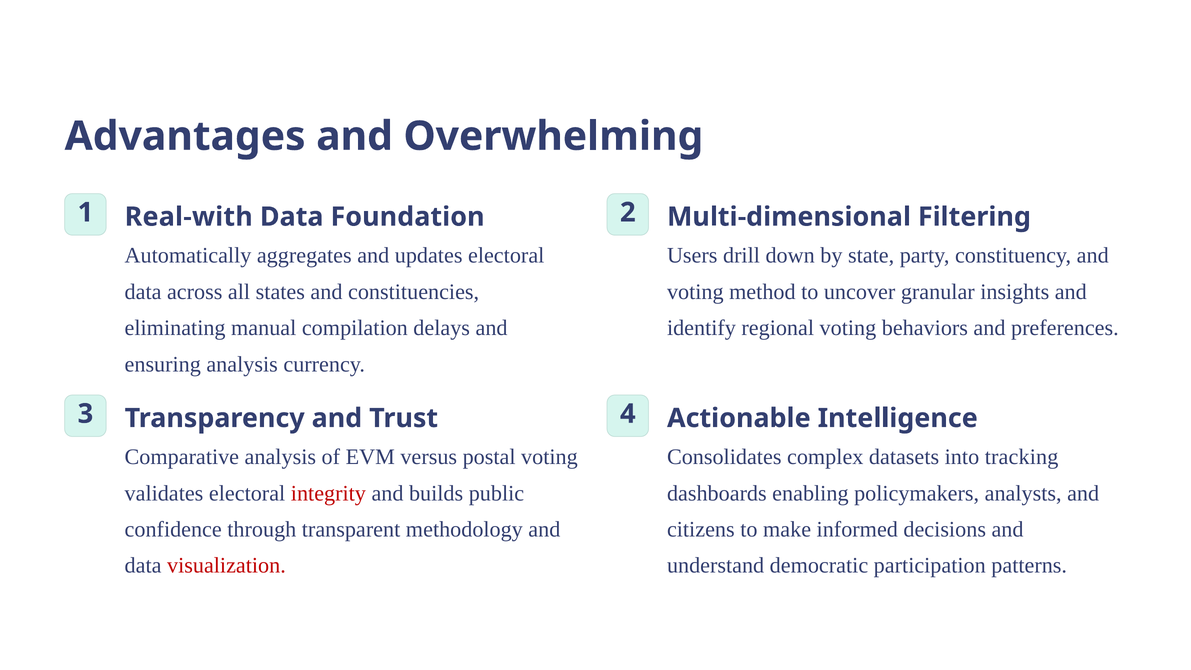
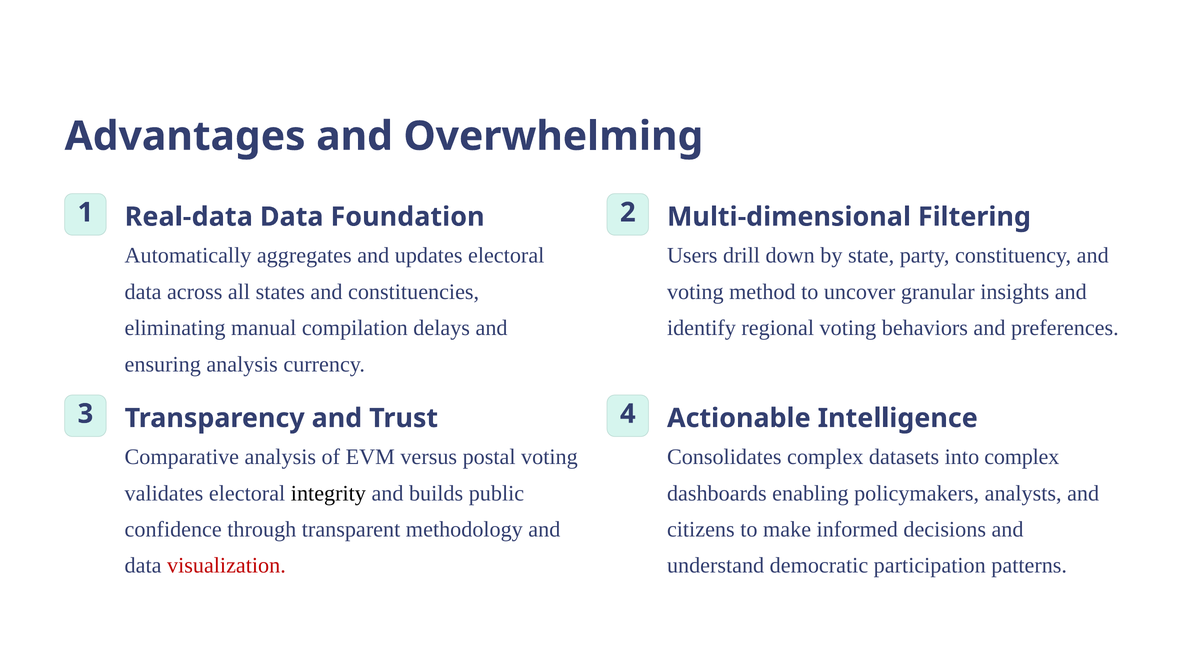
Real-with: Real-with -> Real-data
into tracking: tracking -> complex
integrity colour: red -> black
